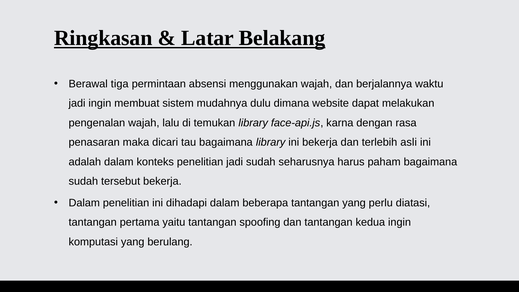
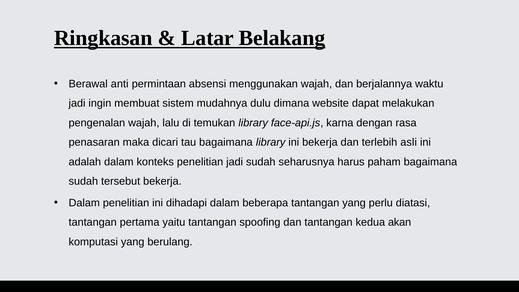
tiga: tiga -> anti
kedua ingin: ingin -> akan
